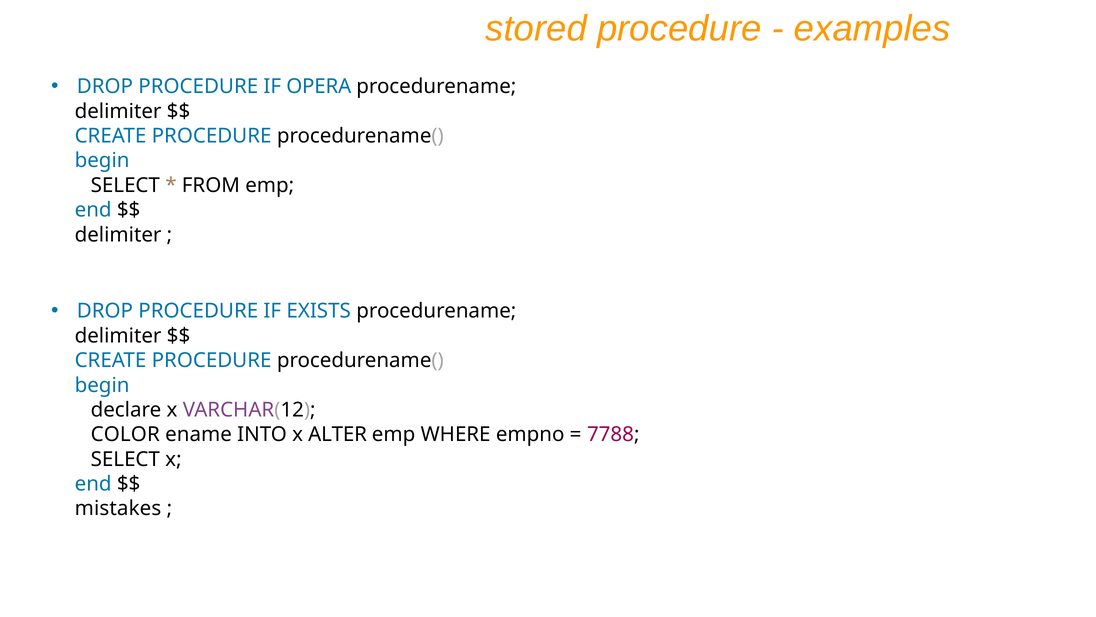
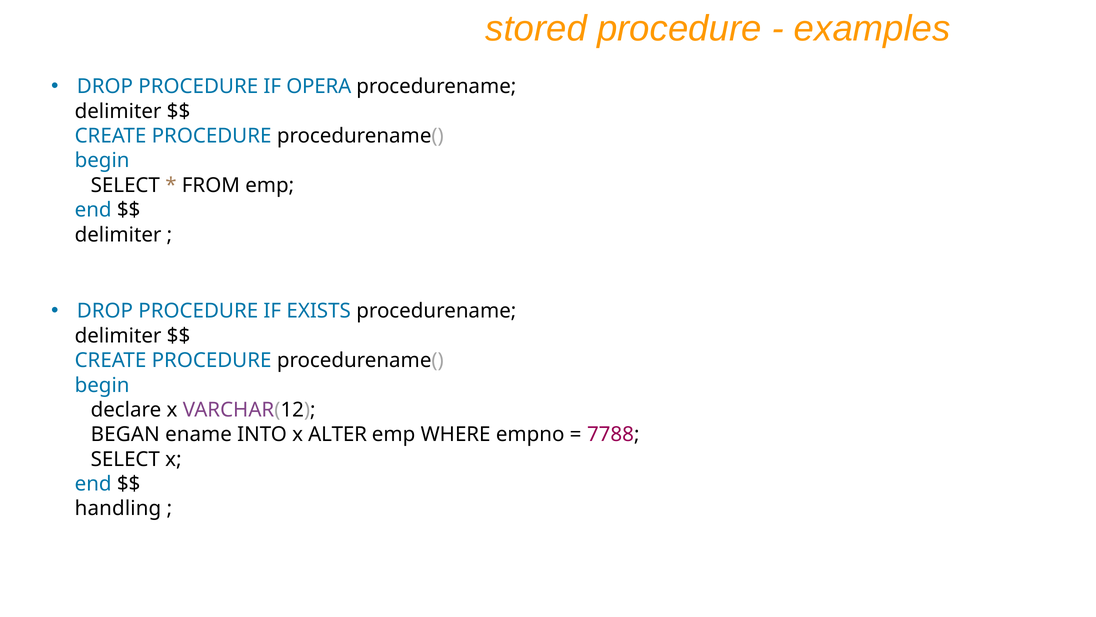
COLOR: COLOR -> BEGAN
mistakes: mistakes -> handling
